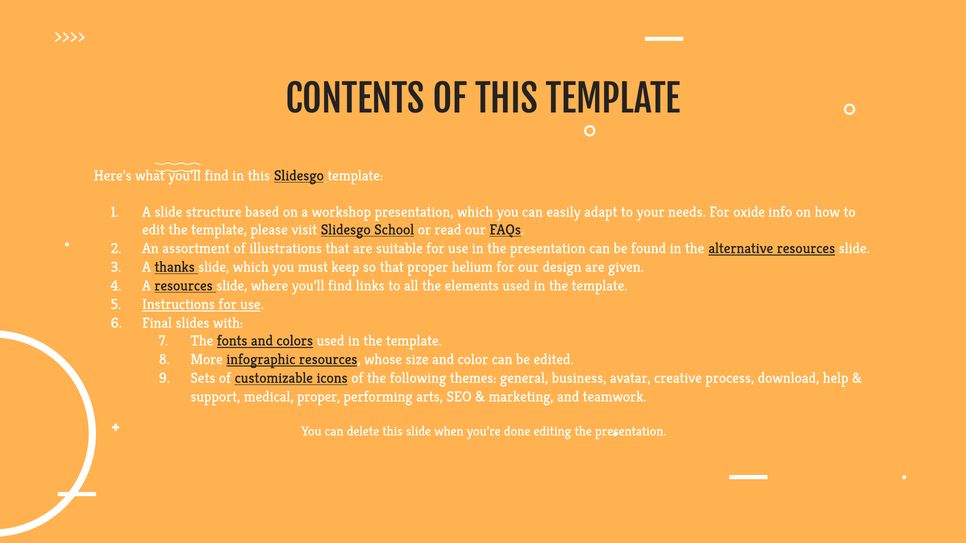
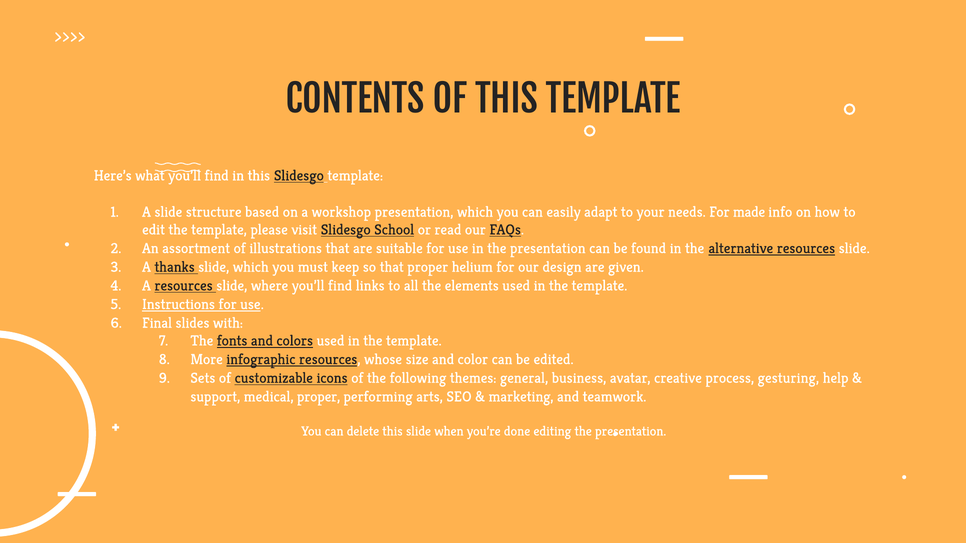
oxide: oxide -> made
download: download -> gesturing
